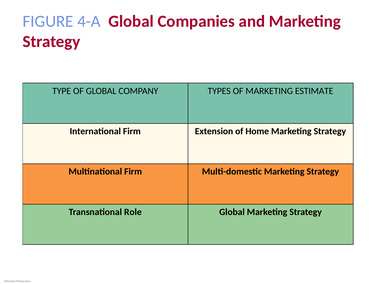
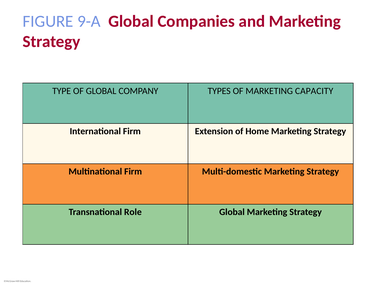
4-A: 4-A -> 9-A
ESTIMATE: ESTIMATE -> CAPACITY
